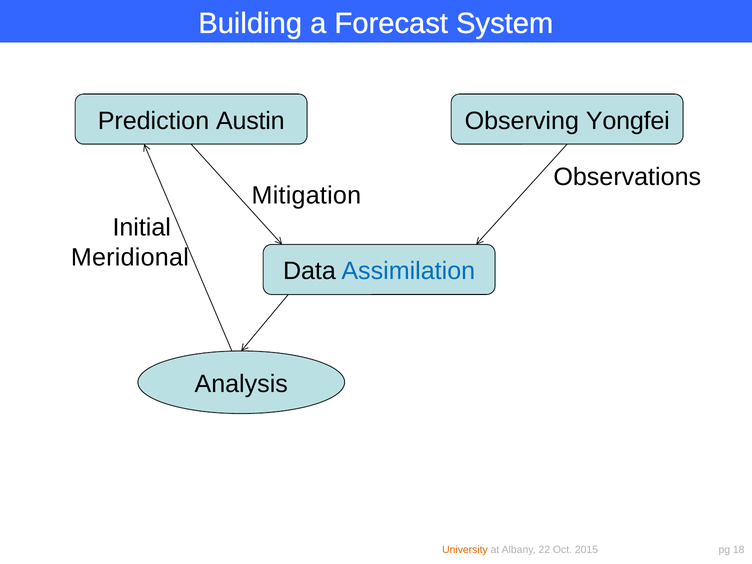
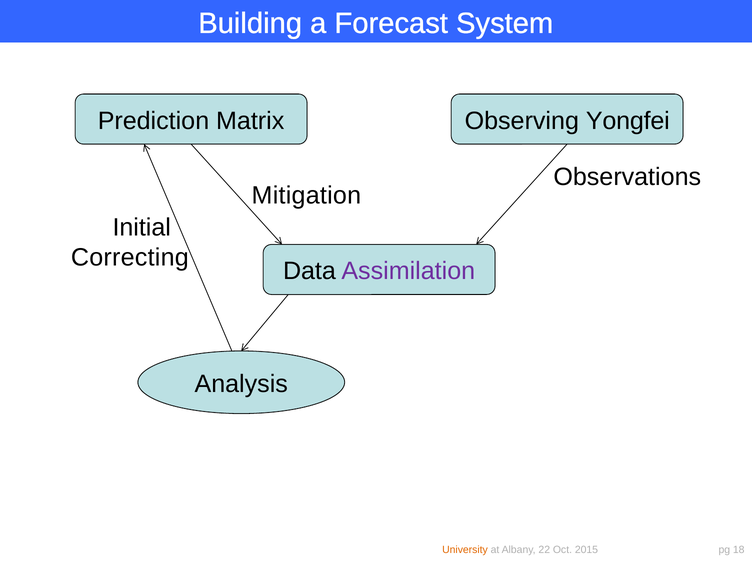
Austin: Austin -> Matrix
Meridional: Meridional -> Correcting
Assimilation colour: blue -> purple
